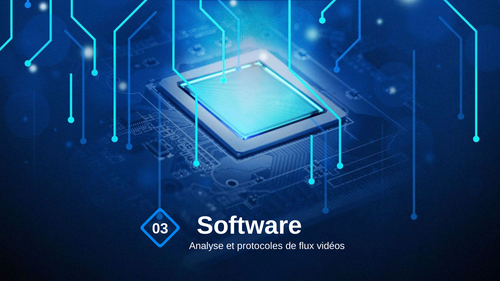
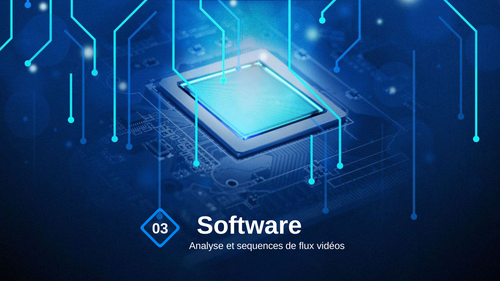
protocoles: protocoles -> sequences
